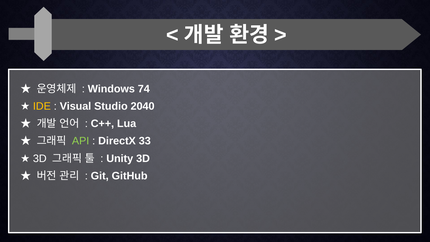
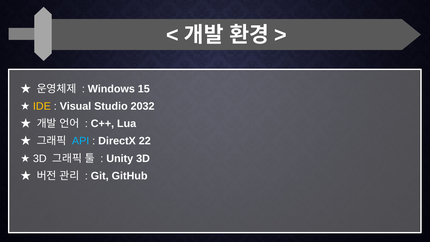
74: 74 -> 15
2040: 2040 -> 2032
API colour: light green -> light blue
33: 33 -> 22
